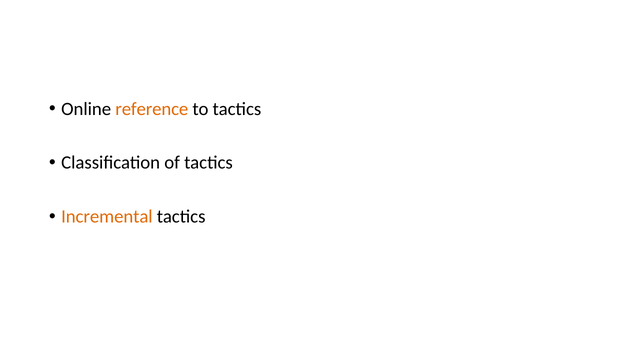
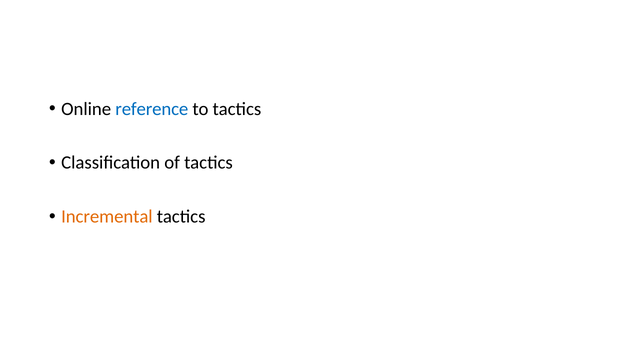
reference colour: orange -> blue
